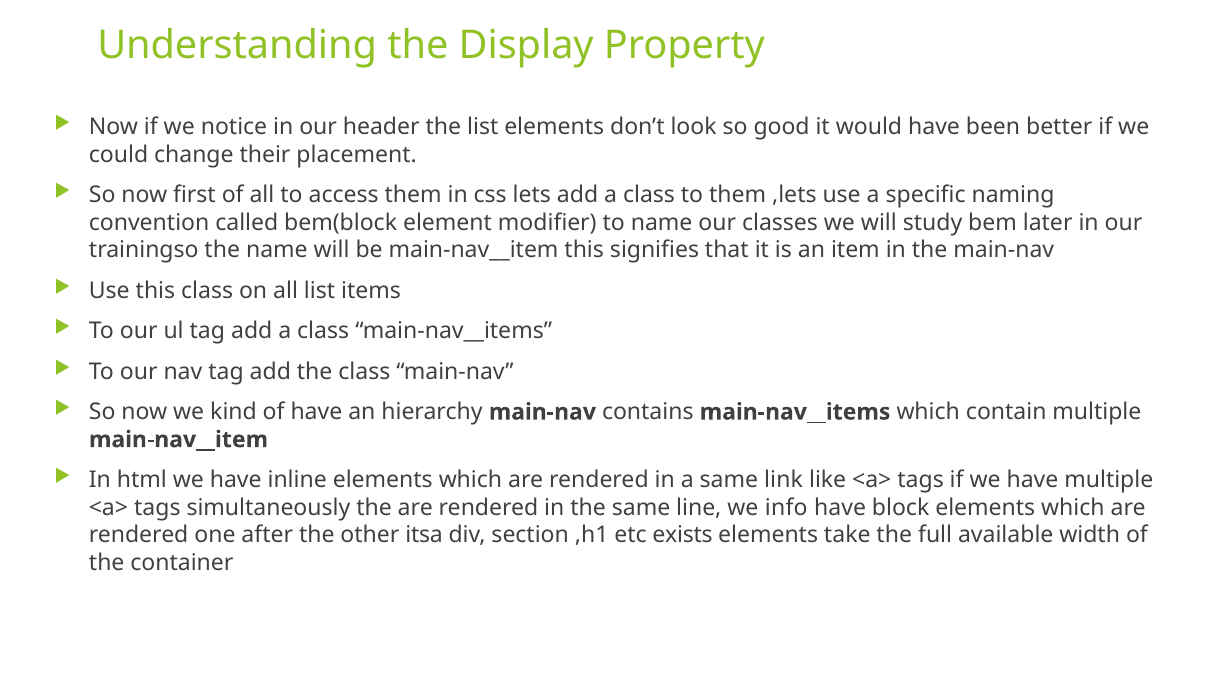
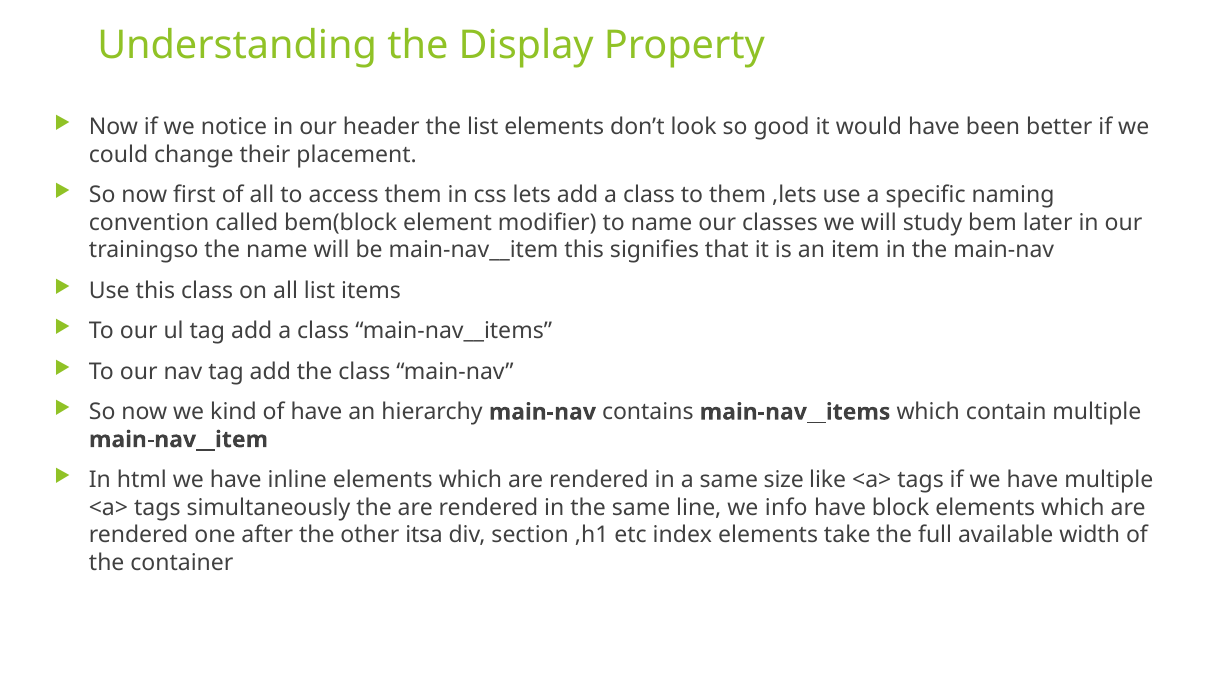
link: link -> size
exists: exists -> index
